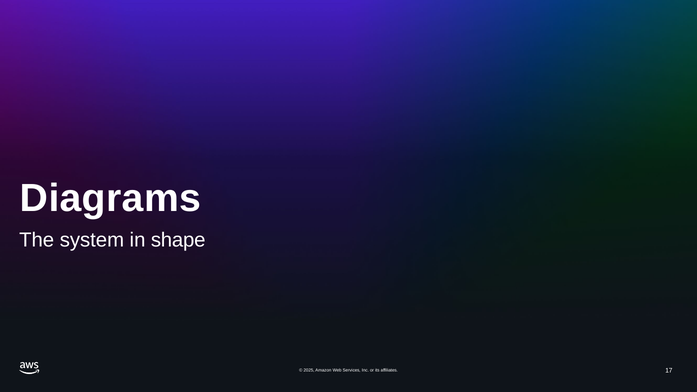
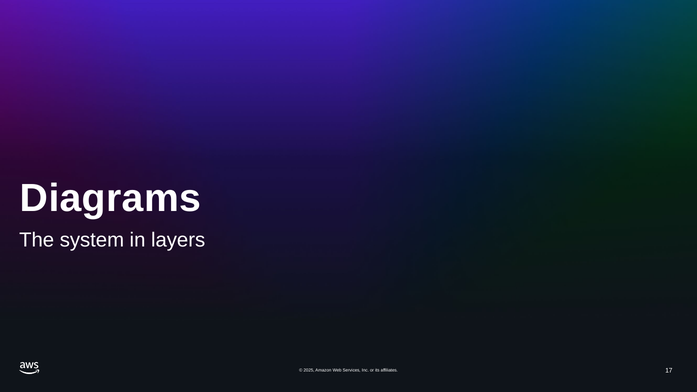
shape: shape -> layers
